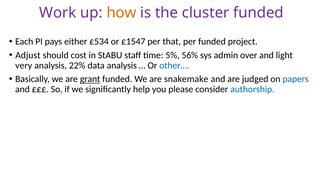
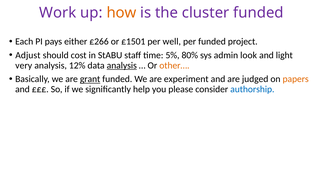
£534: £534 -> £266
£1547: £1547 -> £1501
that: that -> well
56%: 56% -> 80%
over: over -> look
22%: 22% -> 12%
analysis at (122, 66) underline: none -> present
other… colour: blue -> orange
snakemake: snakemake -> experiment
papers colour: blue -> orange
